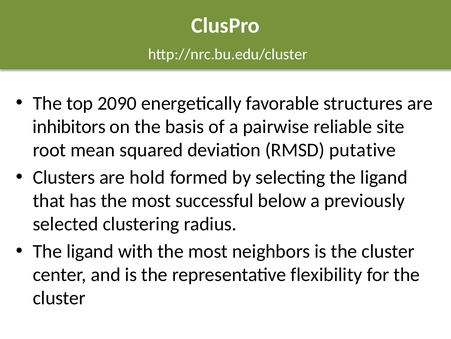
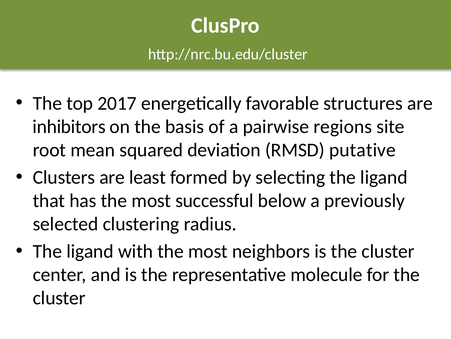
2090: 2090 -> 2017
reliable: reliable -> regions
hold: hold -> least
flexibility: flexibility -> molecule
